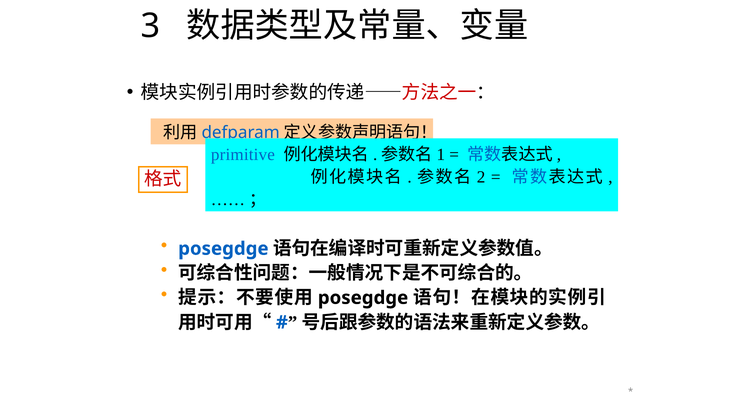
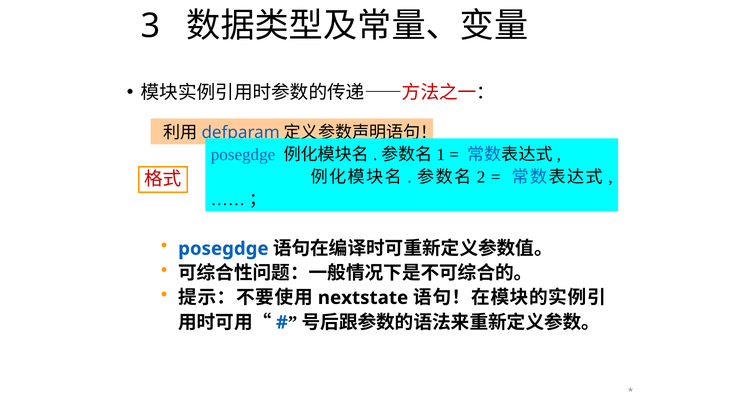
primitive at (243, 155): primitive -> posegdge
posegdge at (363, 298): posegdge -> nextstate
